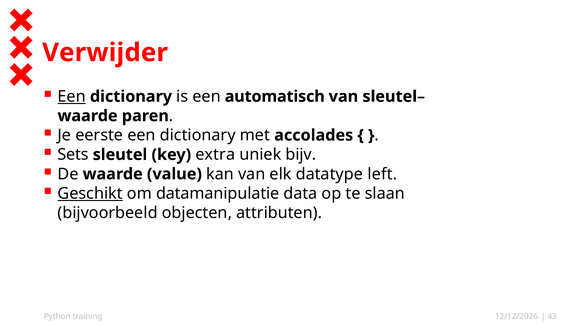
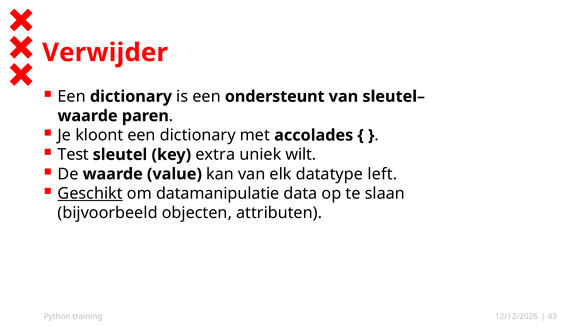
Een at (72, 97) underline: present -> none
automatisch: automatisch -> ondersteunt
eerste: eerste -> kloont
Sets: Sets -> Test
bijv: bijv -> wilt
